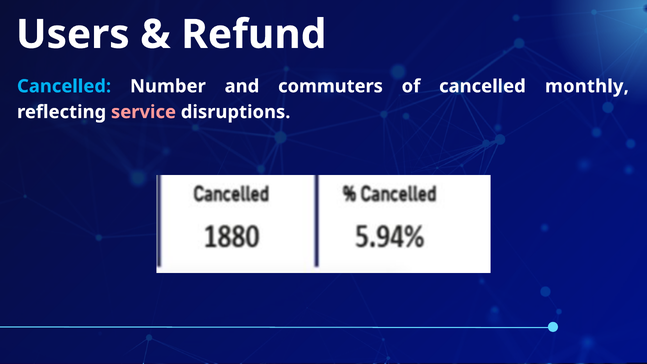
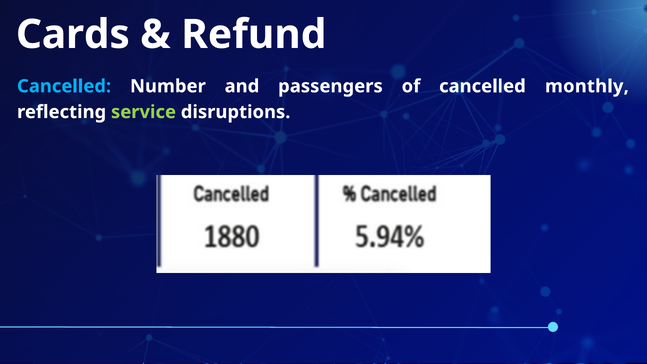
Users: Users -> Cards
commuters: commuters -> passengers
service colour: pink -> light green
